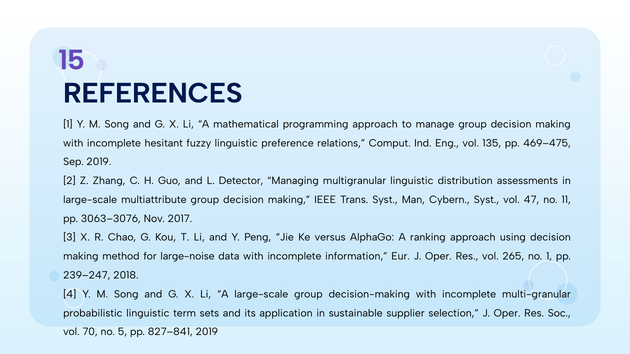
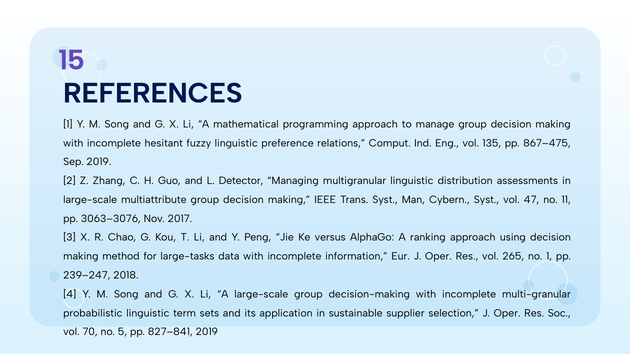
469–475: 469–475 -> 867–475
large-noise: large-noise -> large-tasks
